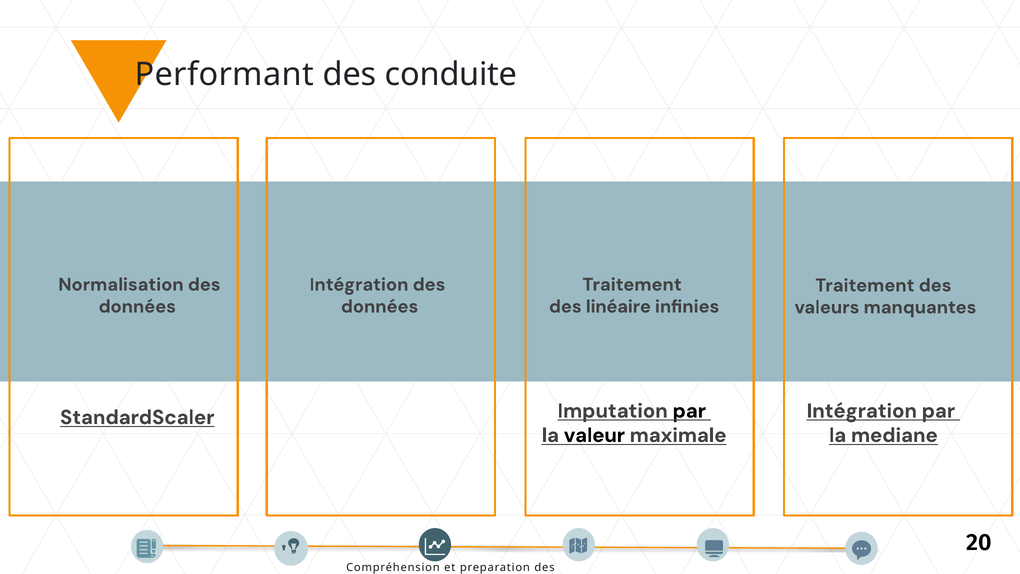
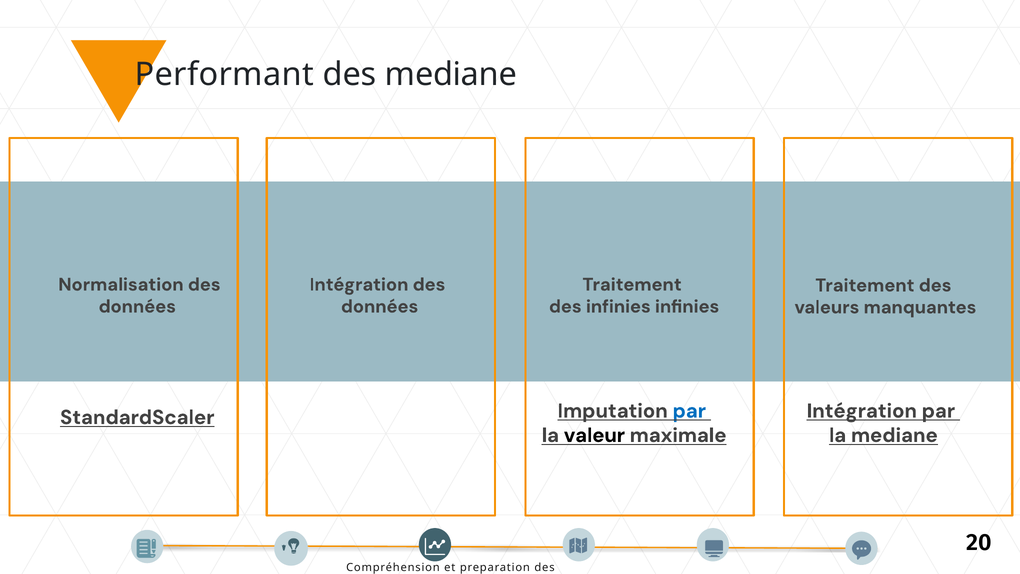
des conduite: conduite -> mediane
des linéaire: linéaire -> infinies
par at (689, 411) colour: black -> blue
